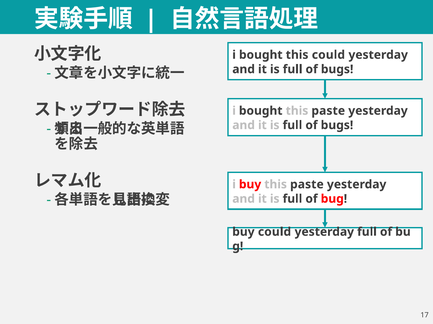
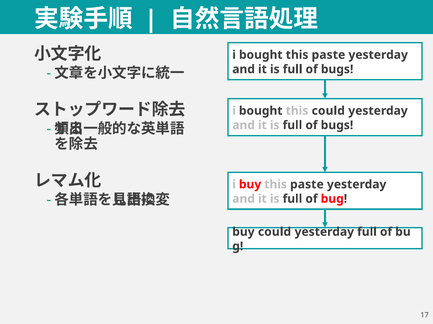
bought this could: could -> paste
bought this paste: paste -> could
